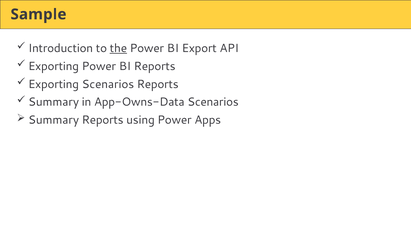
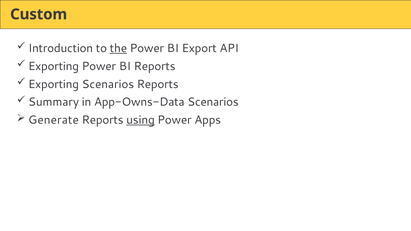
Sample: Sample -> Custom
Summary at (54, 120): Summary -> Generate
using underline: none -> present
